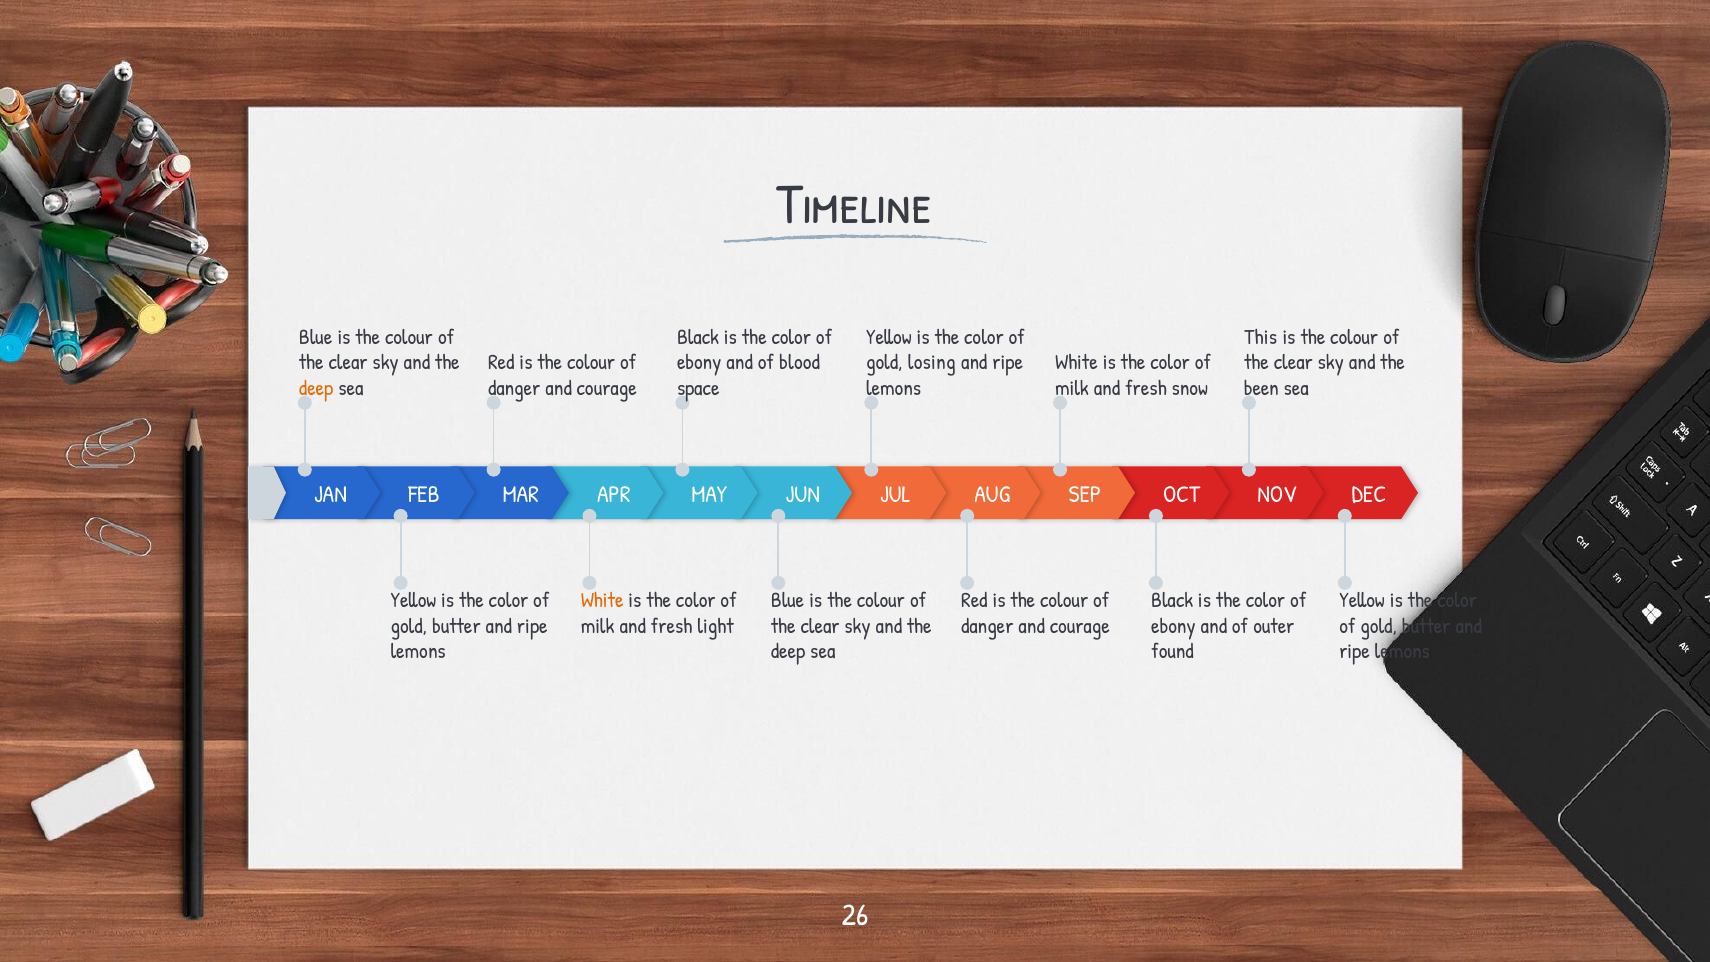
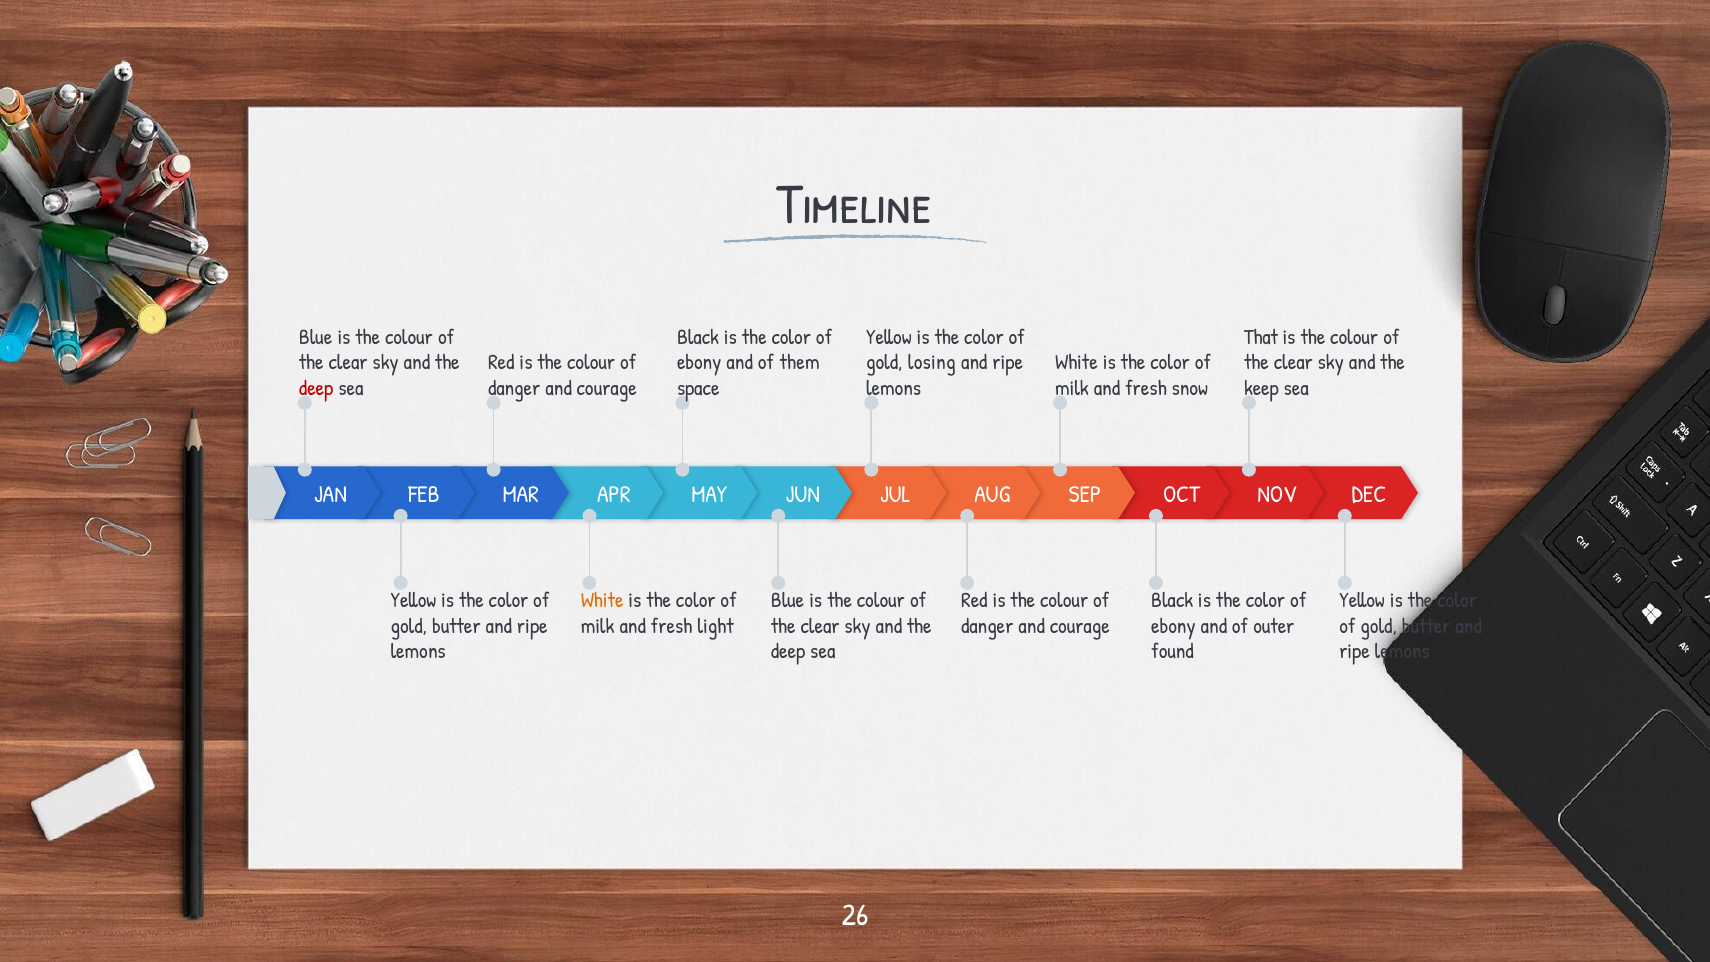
This: This -> That
blood: blood -> them
deep at (316, 388) colour: orange -> red
been: been -> keep
